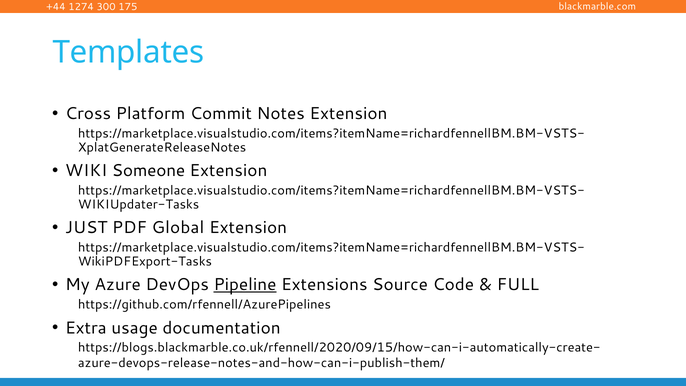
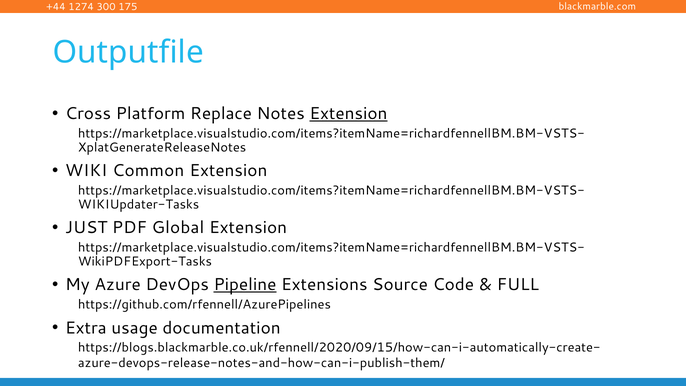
Templates: Templates -> Outputfile
Commit: Commit -> Replace
Extension at (348, 114) underline: none -> present
Someone: Someone -> Common
